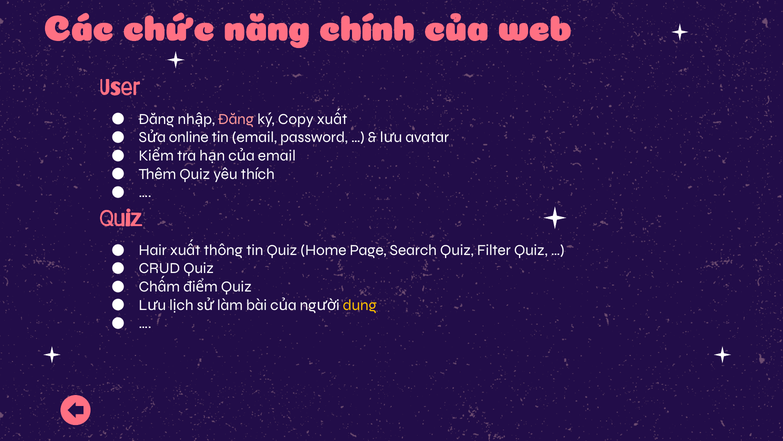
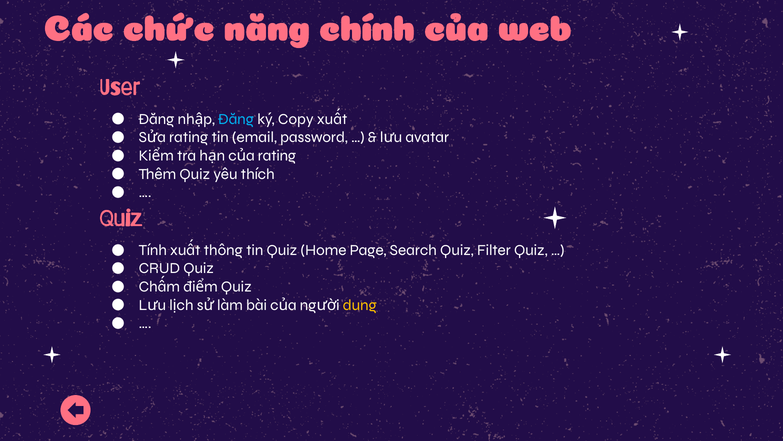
Đăng at (236, 119) colour: pink -> light blue
online at (189, 137): online -> rating
email at (277, 156): email -> rating
Hair: Hair -> Tính
